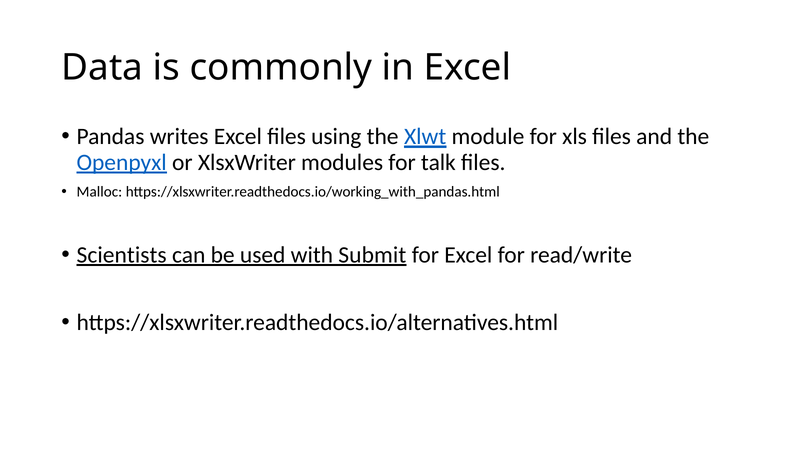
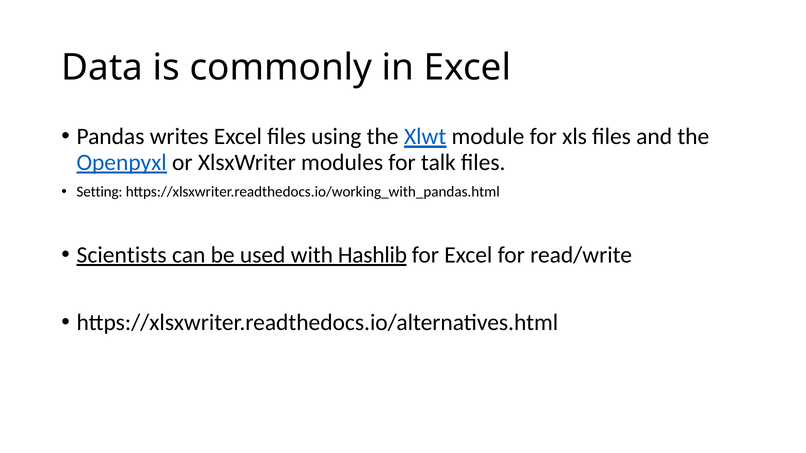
Malloc: Malloc -> Setting
Submit: Submit -> Hashlib
